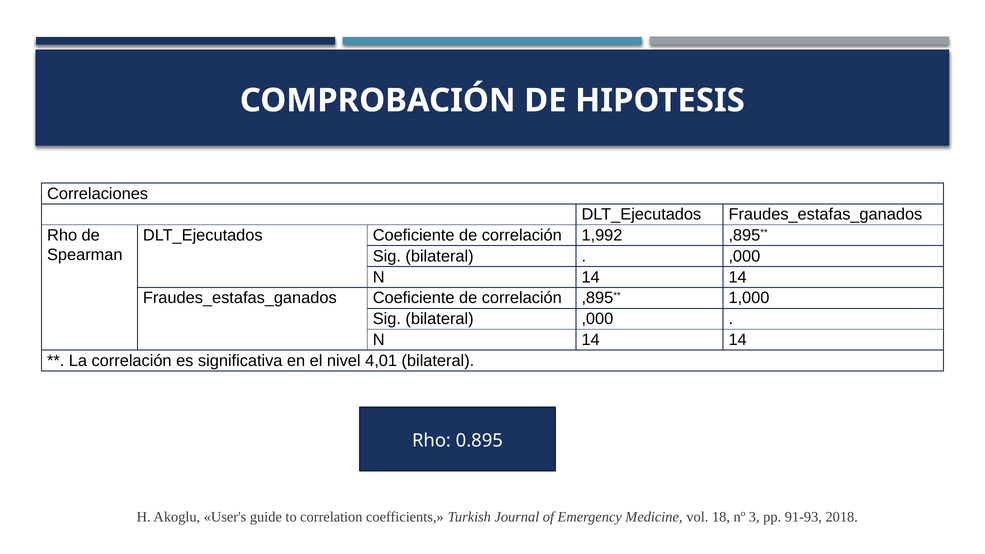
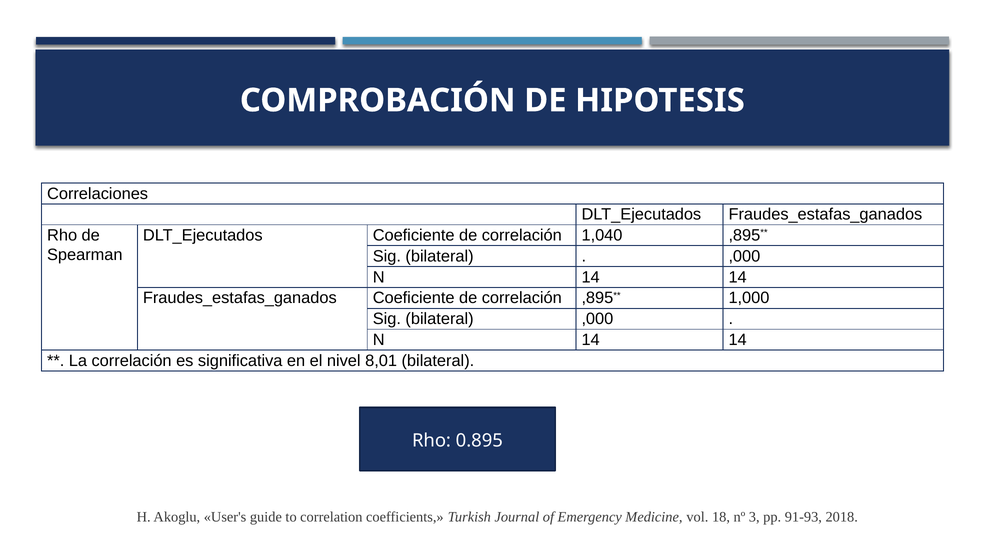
1,992: 1,992 -> 1,040
4,01: 4,01 -> 8,01
